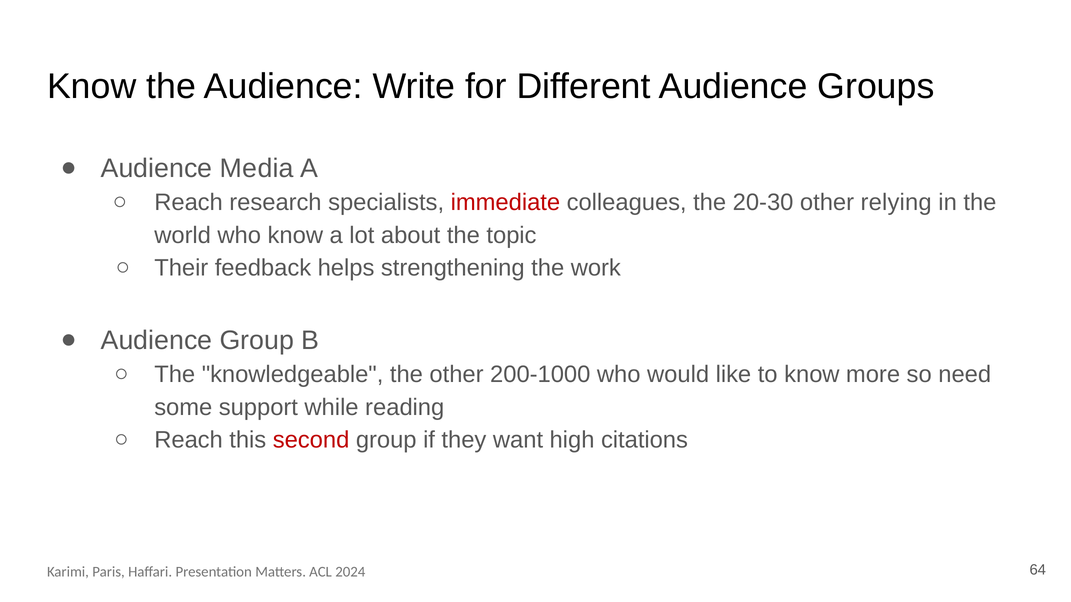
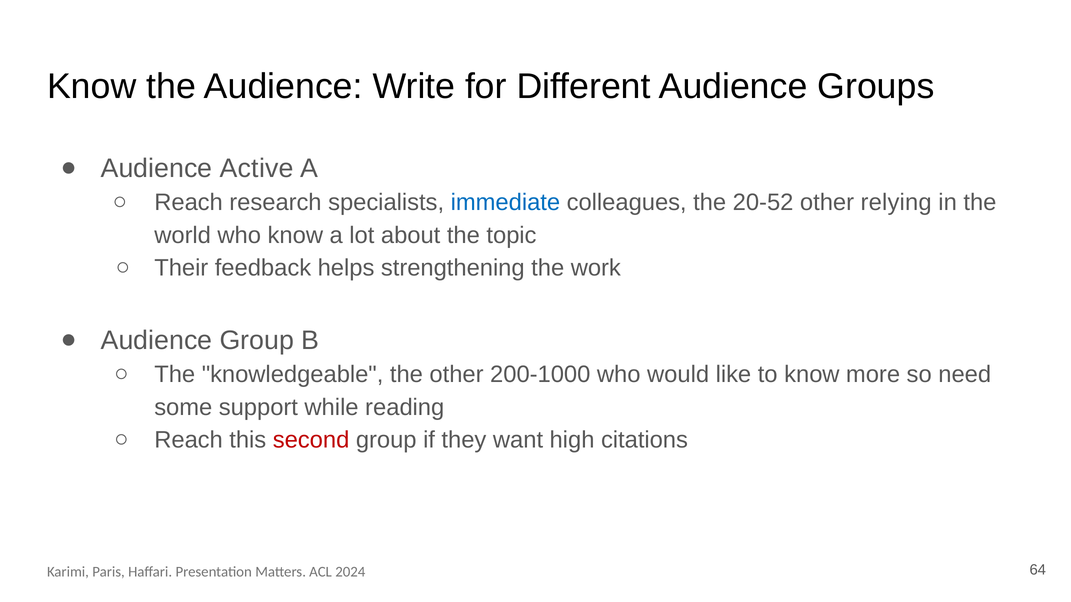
Media: Media -> Active
immediate colour: red -> blue
20-30: 20-30 -> 20-52
